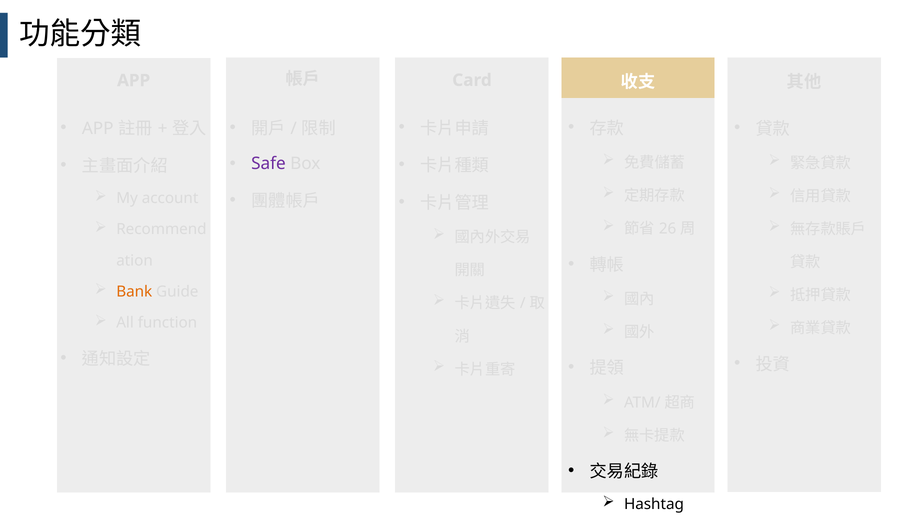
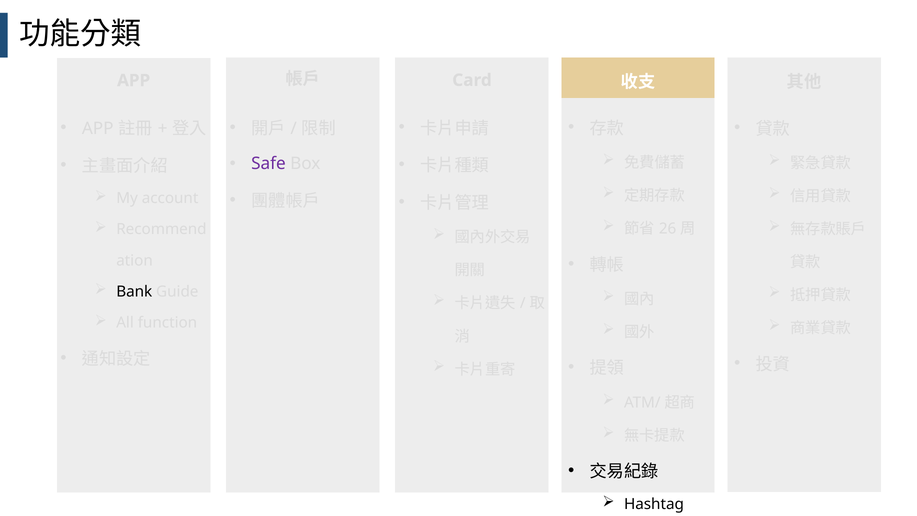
Bank colour: orange -> black
